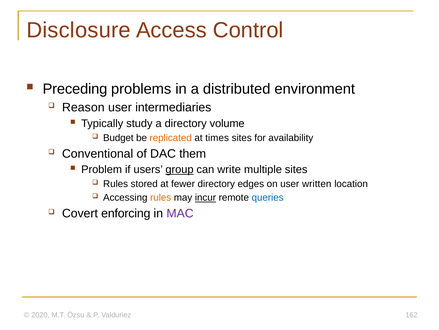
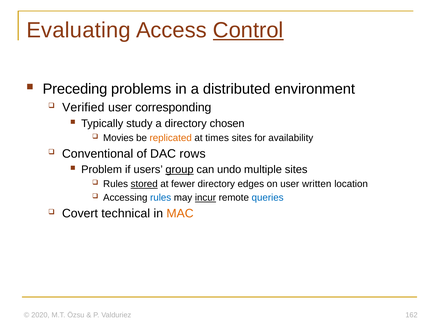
Disclosure: Disclosure -> Evaluating
Control underline: none -> present
Reason: Reason -> Verified
intermediaries: intermediaries -> corresponding
volume: volume -> chosen
Budget: Budget -> Movies
them: them -> rows
write: write -> undo
stored underline: none -> present
rules at (161, 197) colour: orange -> blue
enforcing: enforcing -> technical
MAC colour: purple -> orange
